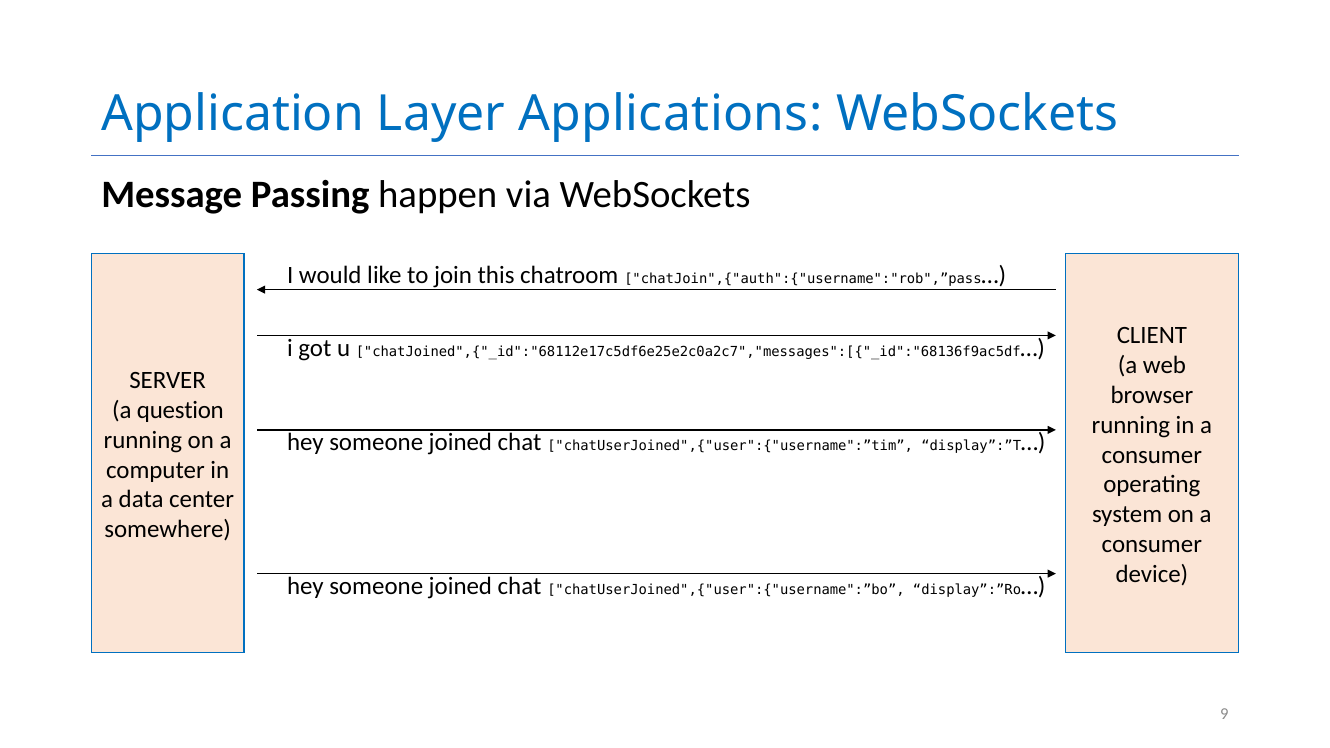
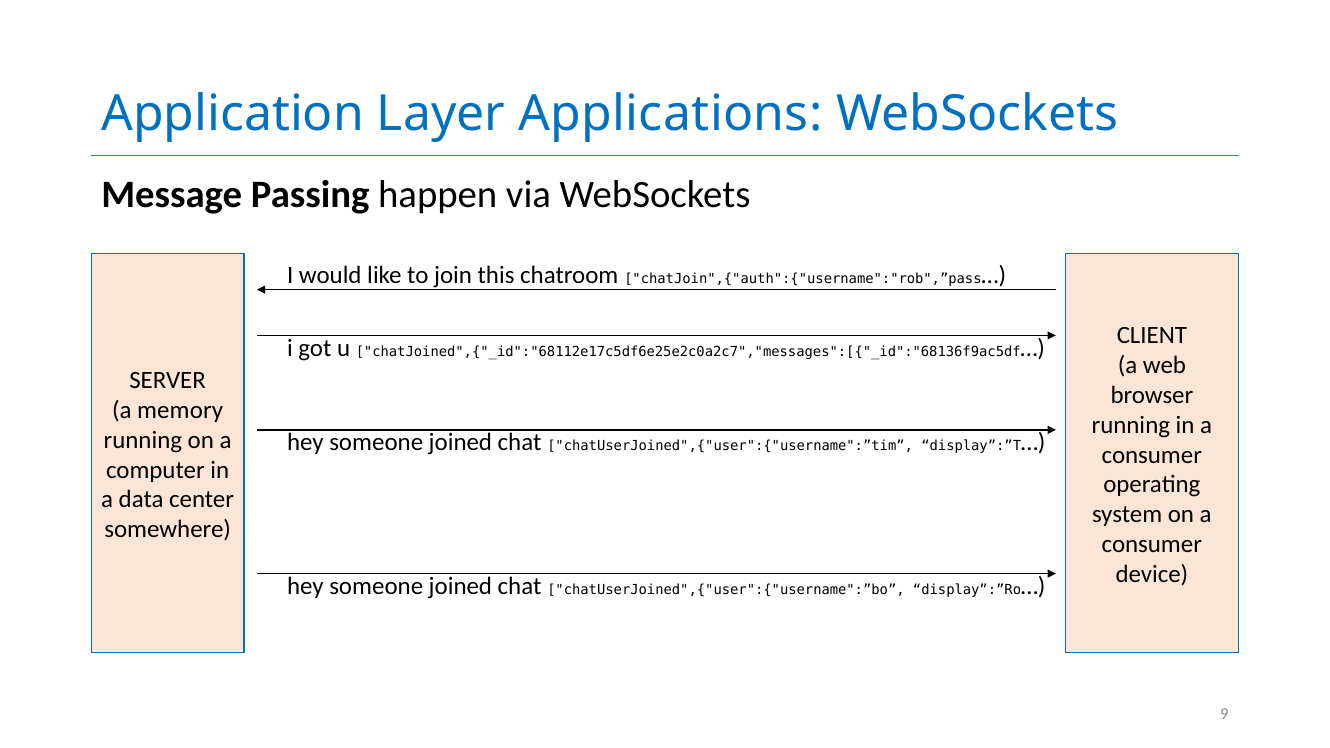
question: question -> memory
